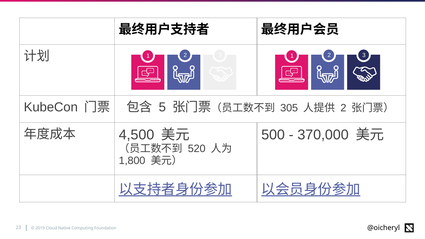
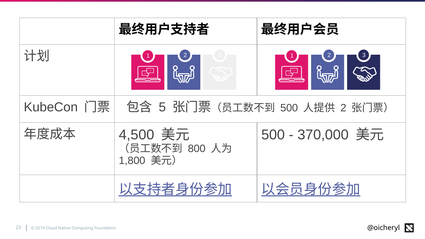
305 at (289, 108): 305 -> 500
520: 520 -> 800
